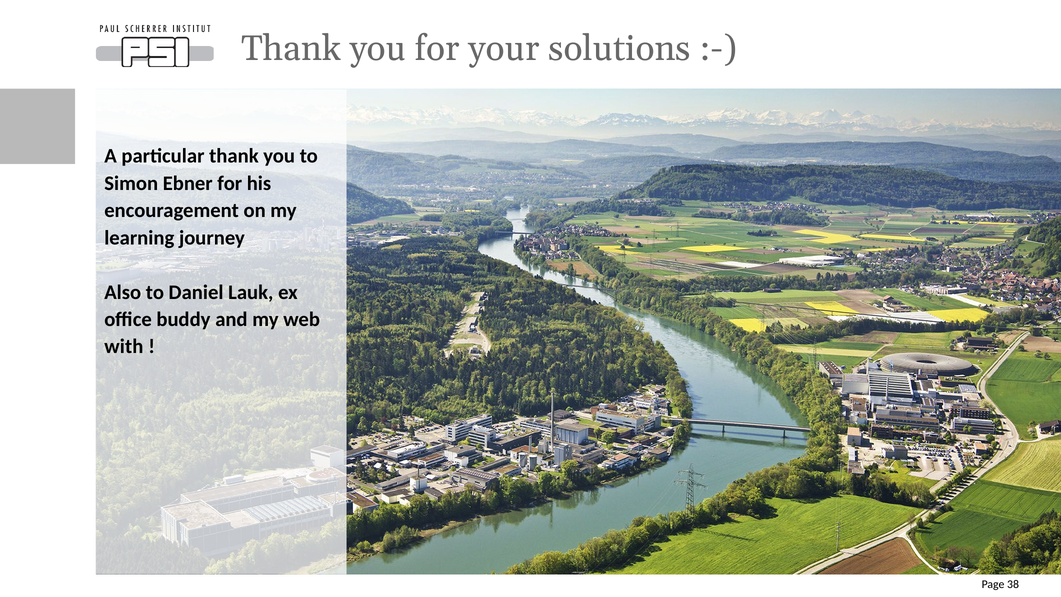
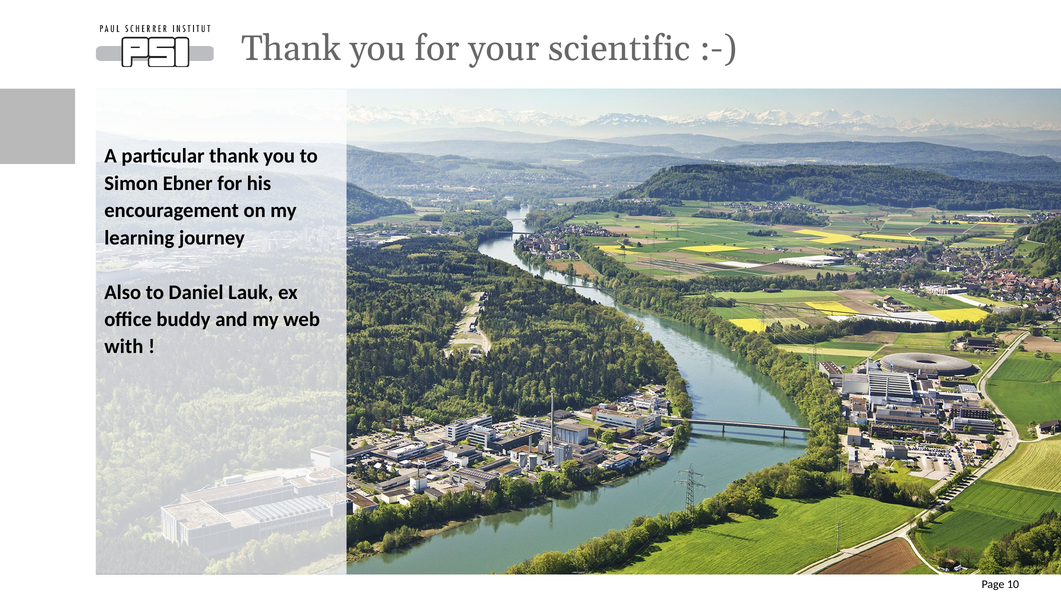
solutions: solutions -> scientific
38: 38 -> 10
